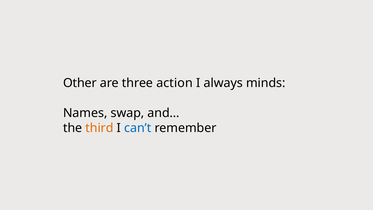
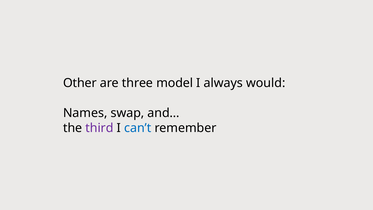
action: action -> model
minds: minds -> would
third colour: orange -> purple
